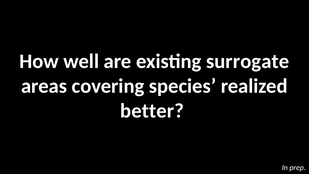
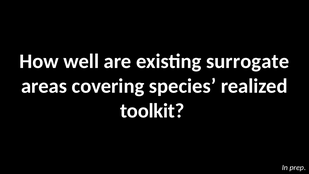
better: better -> toolkit
